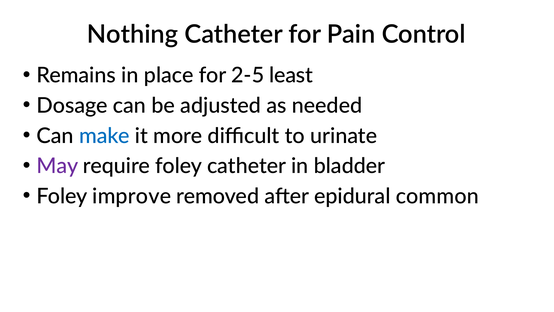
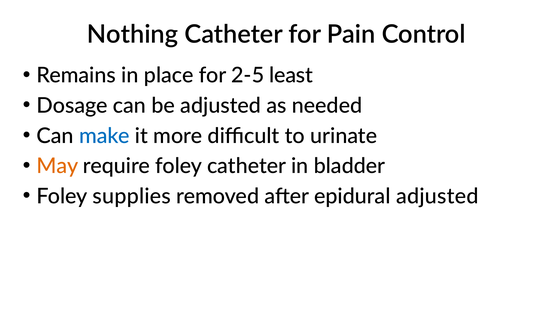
May colour: purple -> orange
improve: improve -> supplies
epidural common: common -> adjusted
